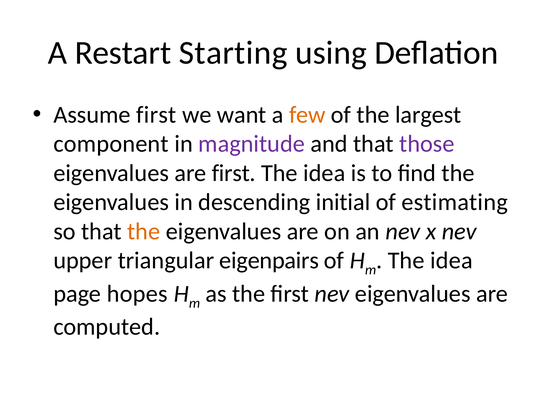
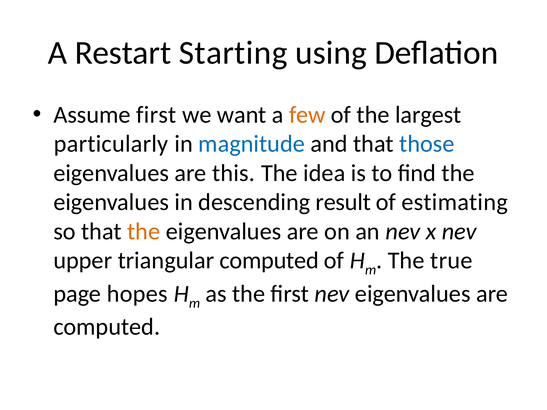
component: component -> particularly
magnitude colour: purple -> blue
those colour: purple -> blue
are first: first -> this
initial: initial -> result
triangular eigenpairs: eigenpairs -> computed
idea at (451, 261): idea -> true
